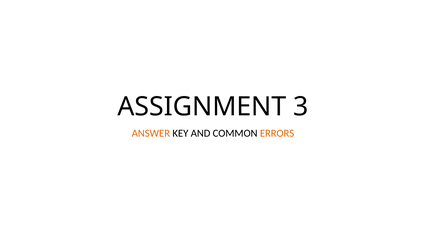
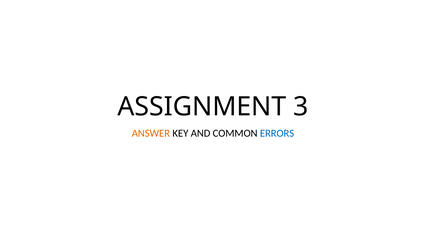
ERRORS colour: orange -> blue
